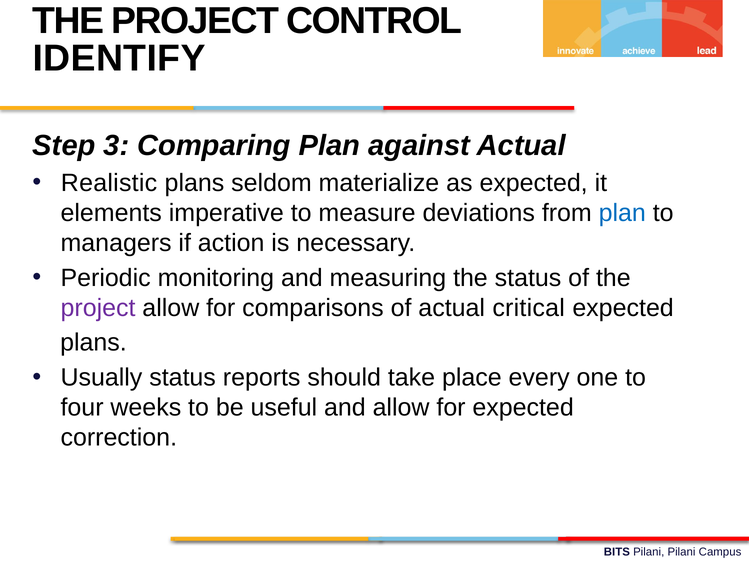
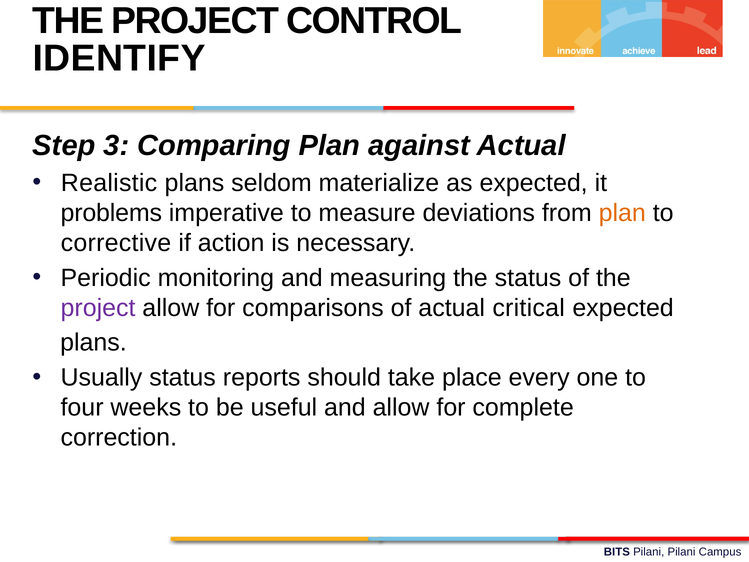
elements: elements -> problems
plan at (622, 213) colour: blue -> orange
managers: managers -> corrective
for expected: expected -> complete
